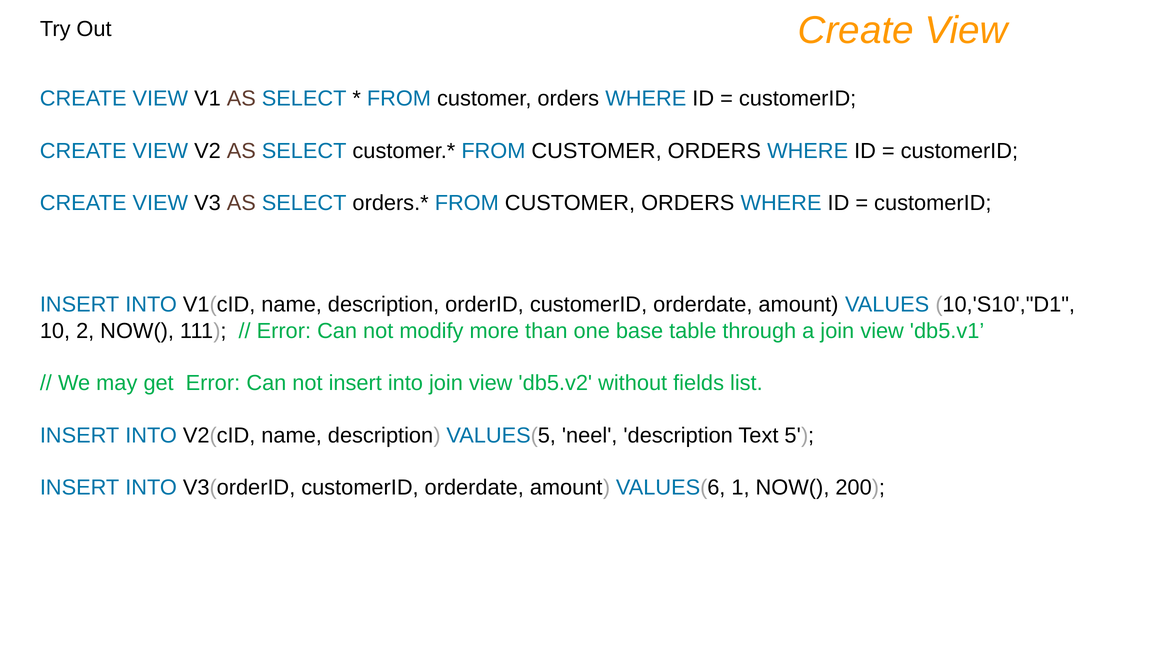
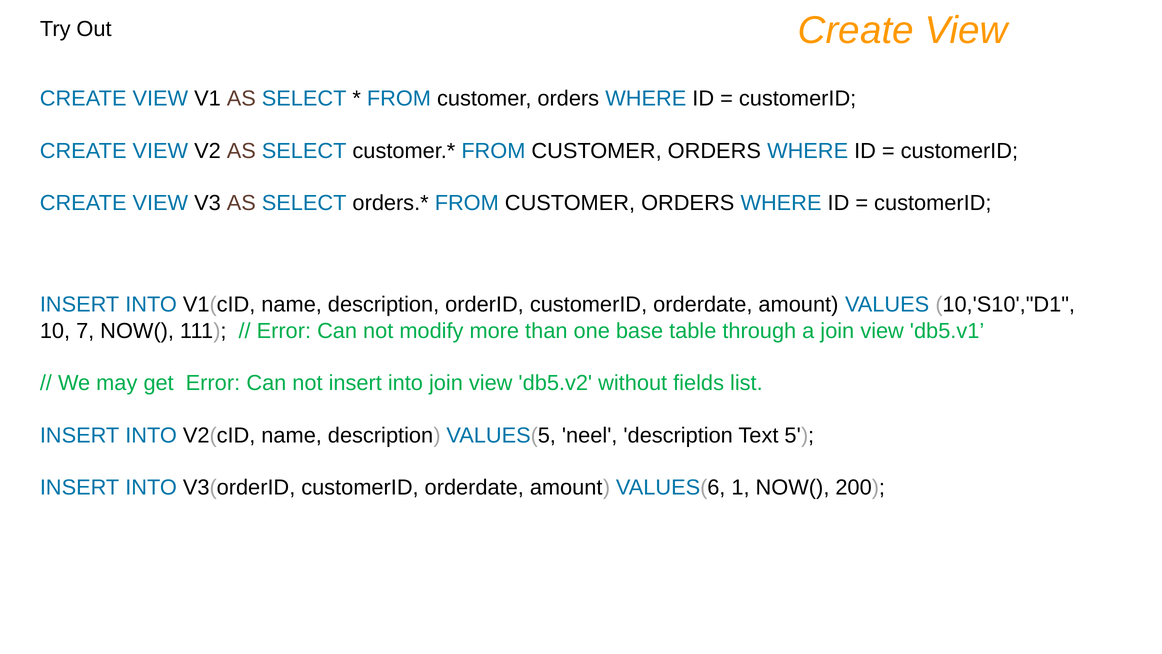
2: 2 -> 7
